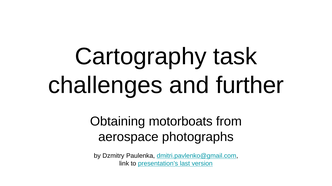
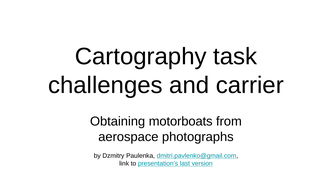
further: further -> carrier
